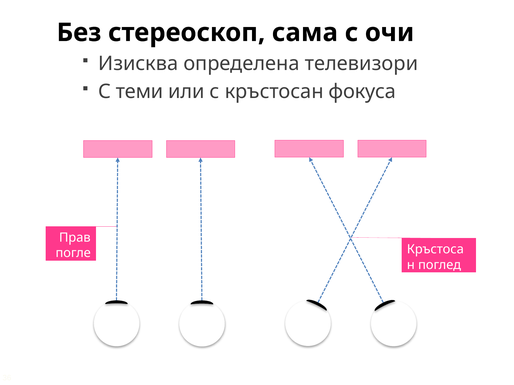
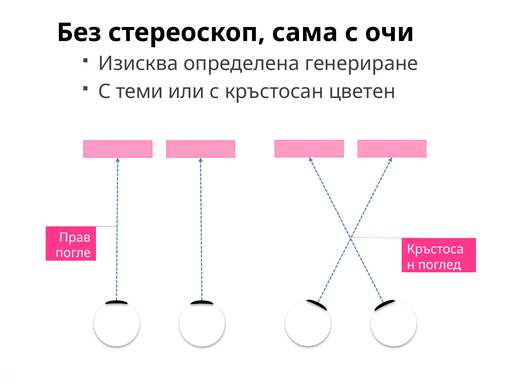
телевизори: телевизори -> генериране
фокуса: фокуса -> цветен
